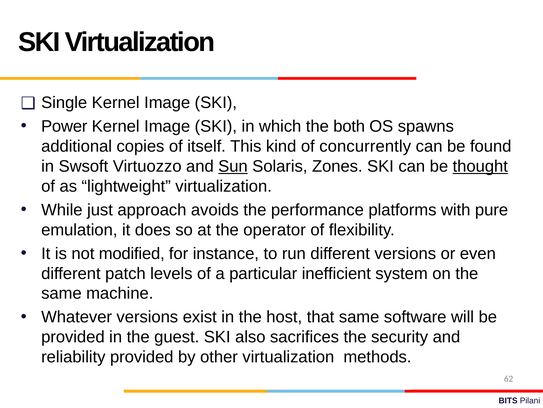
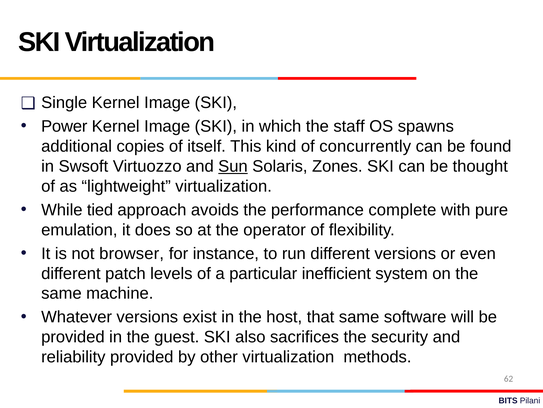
both: both -> staff
thought underline: present -> none
just: just -> tied
platforms: platforms -> complete
modified: modified -> browser
